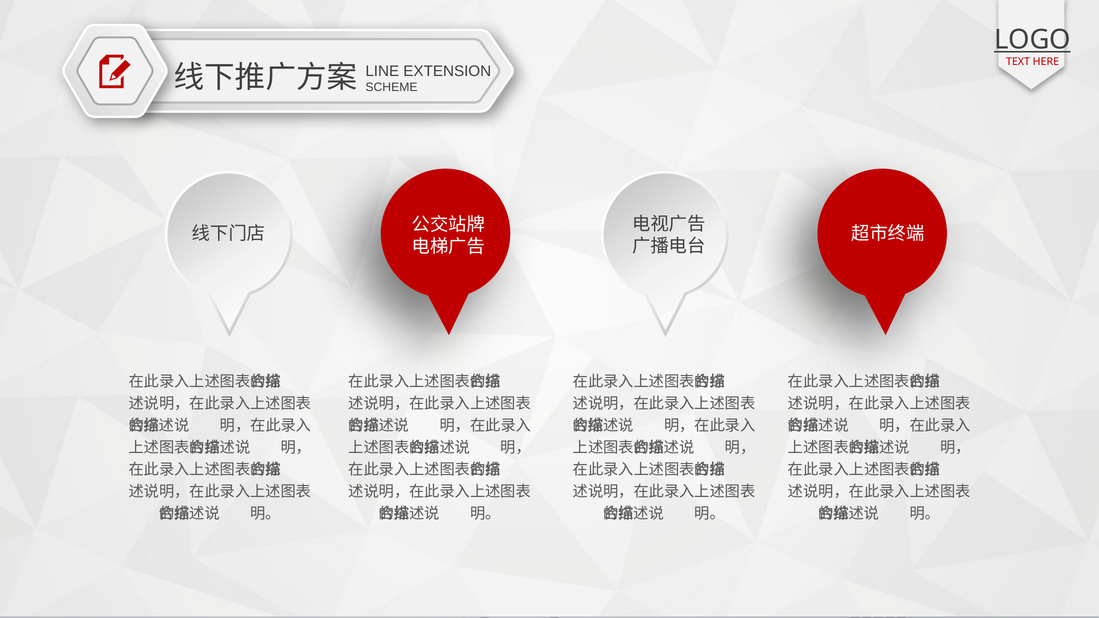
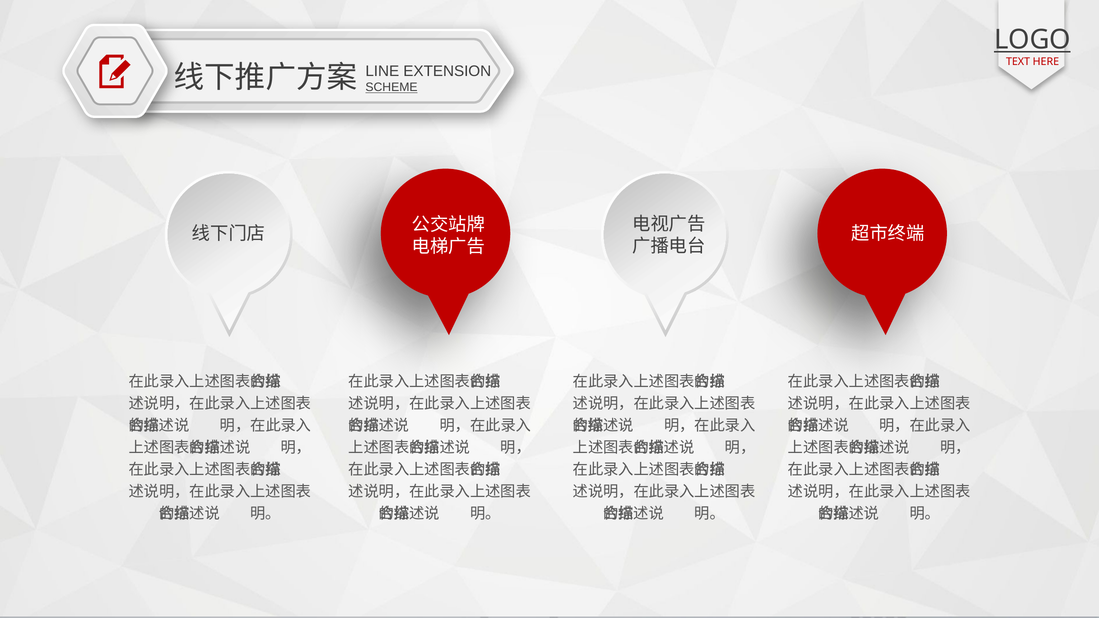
SCHEME underline: none -> present
